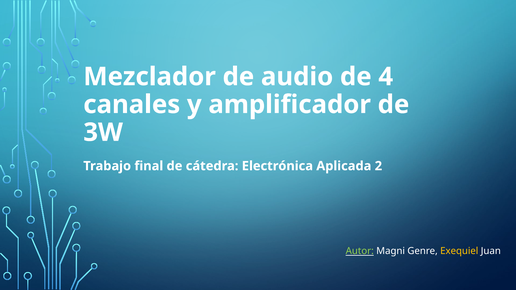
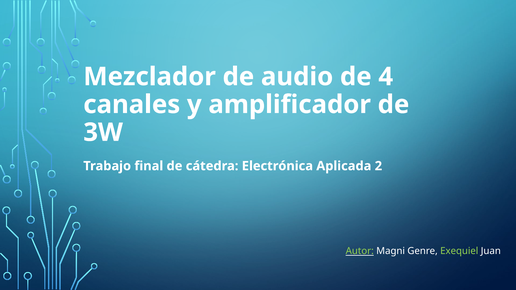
Exequiel colour: yellow -> light green
